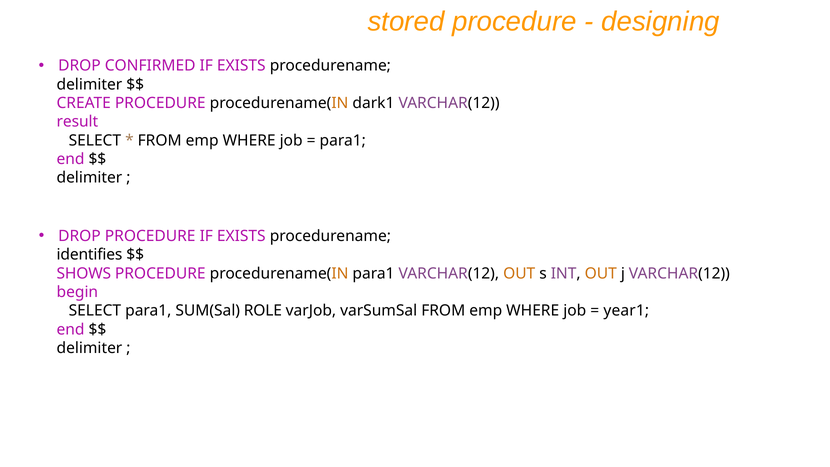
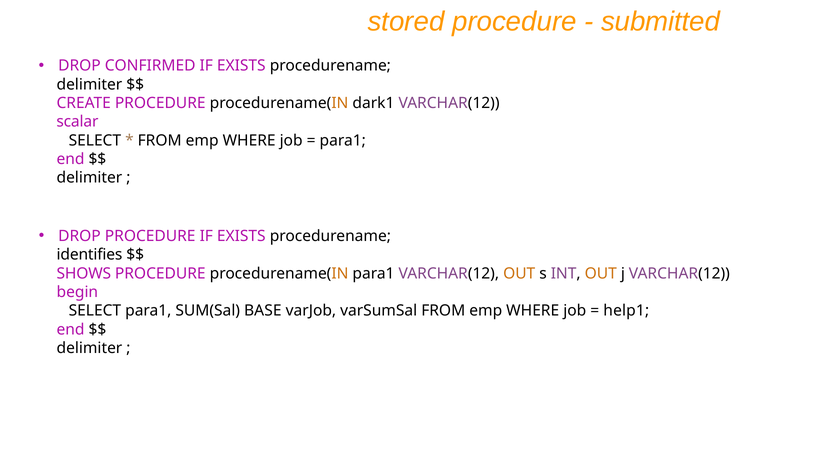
designing: designing -> submitted
result: result -> scalar
ROLE: ROLE -> BASE
year1: year1 -> help1
